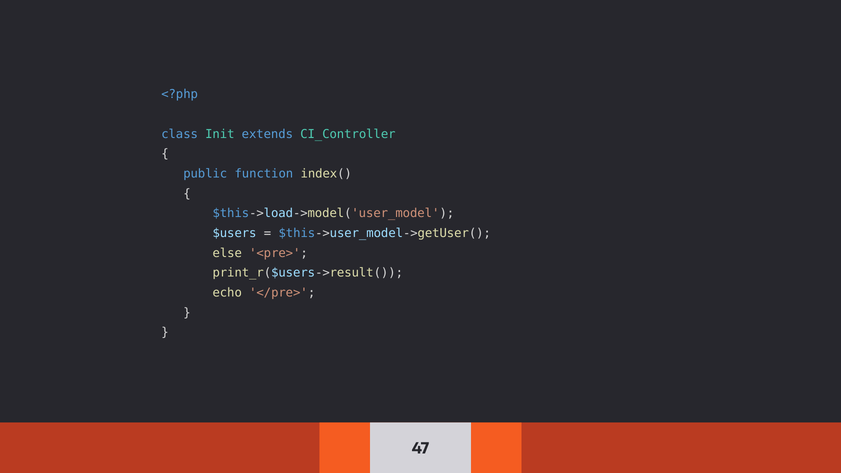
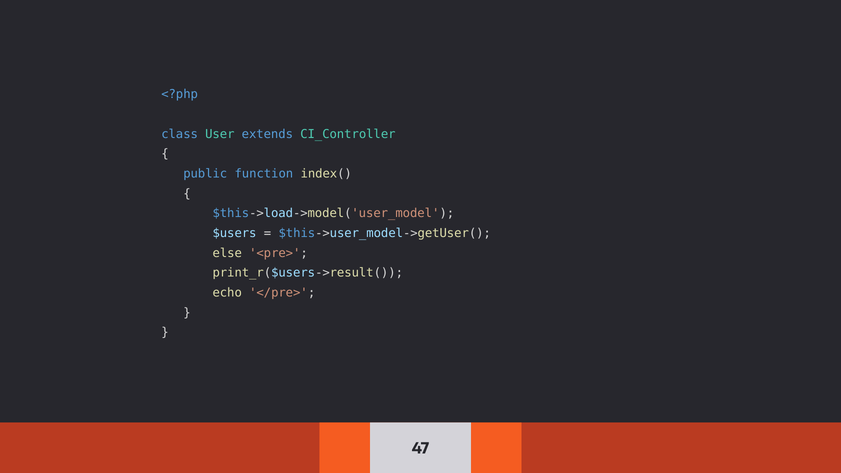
Init: Init -> User
